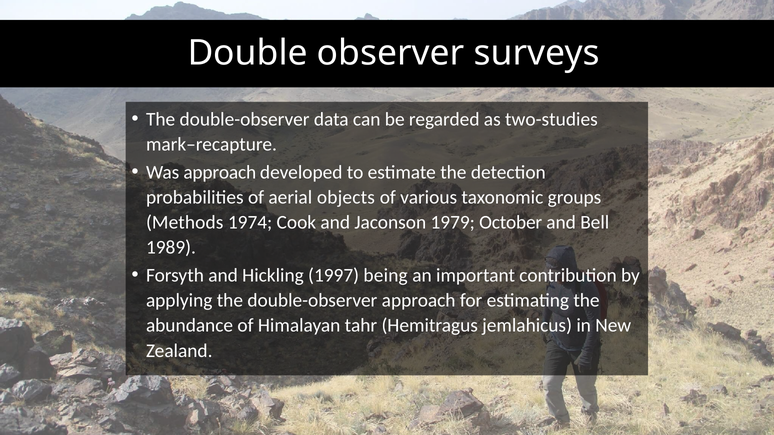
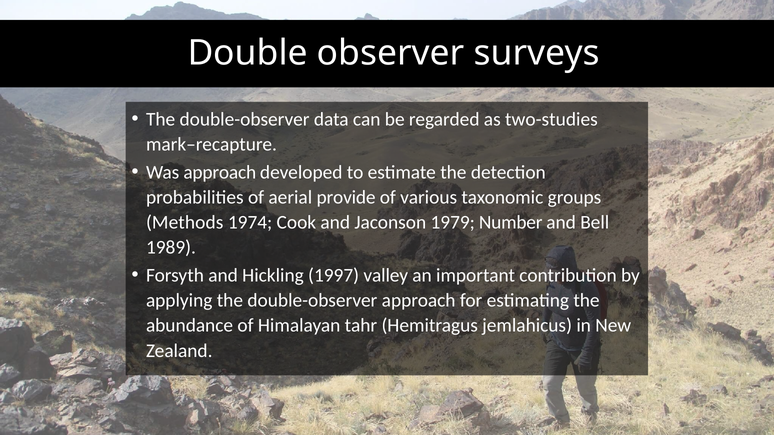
objects: objects -> provide
October: October -> Number
being: being -> valley
